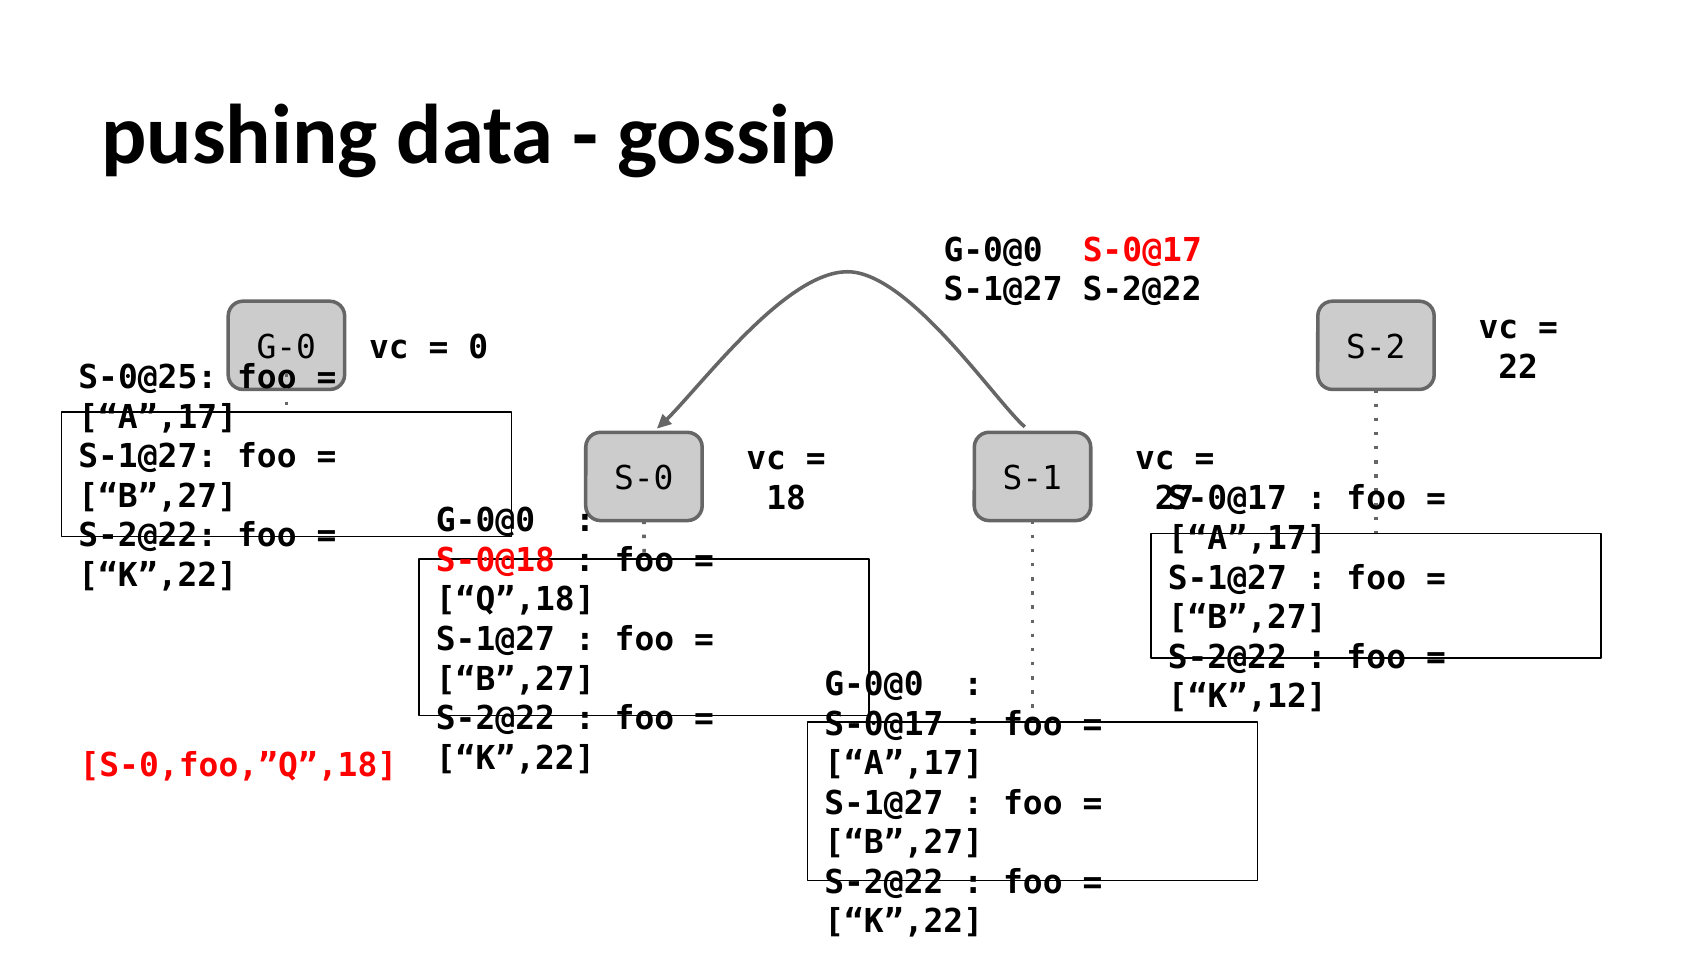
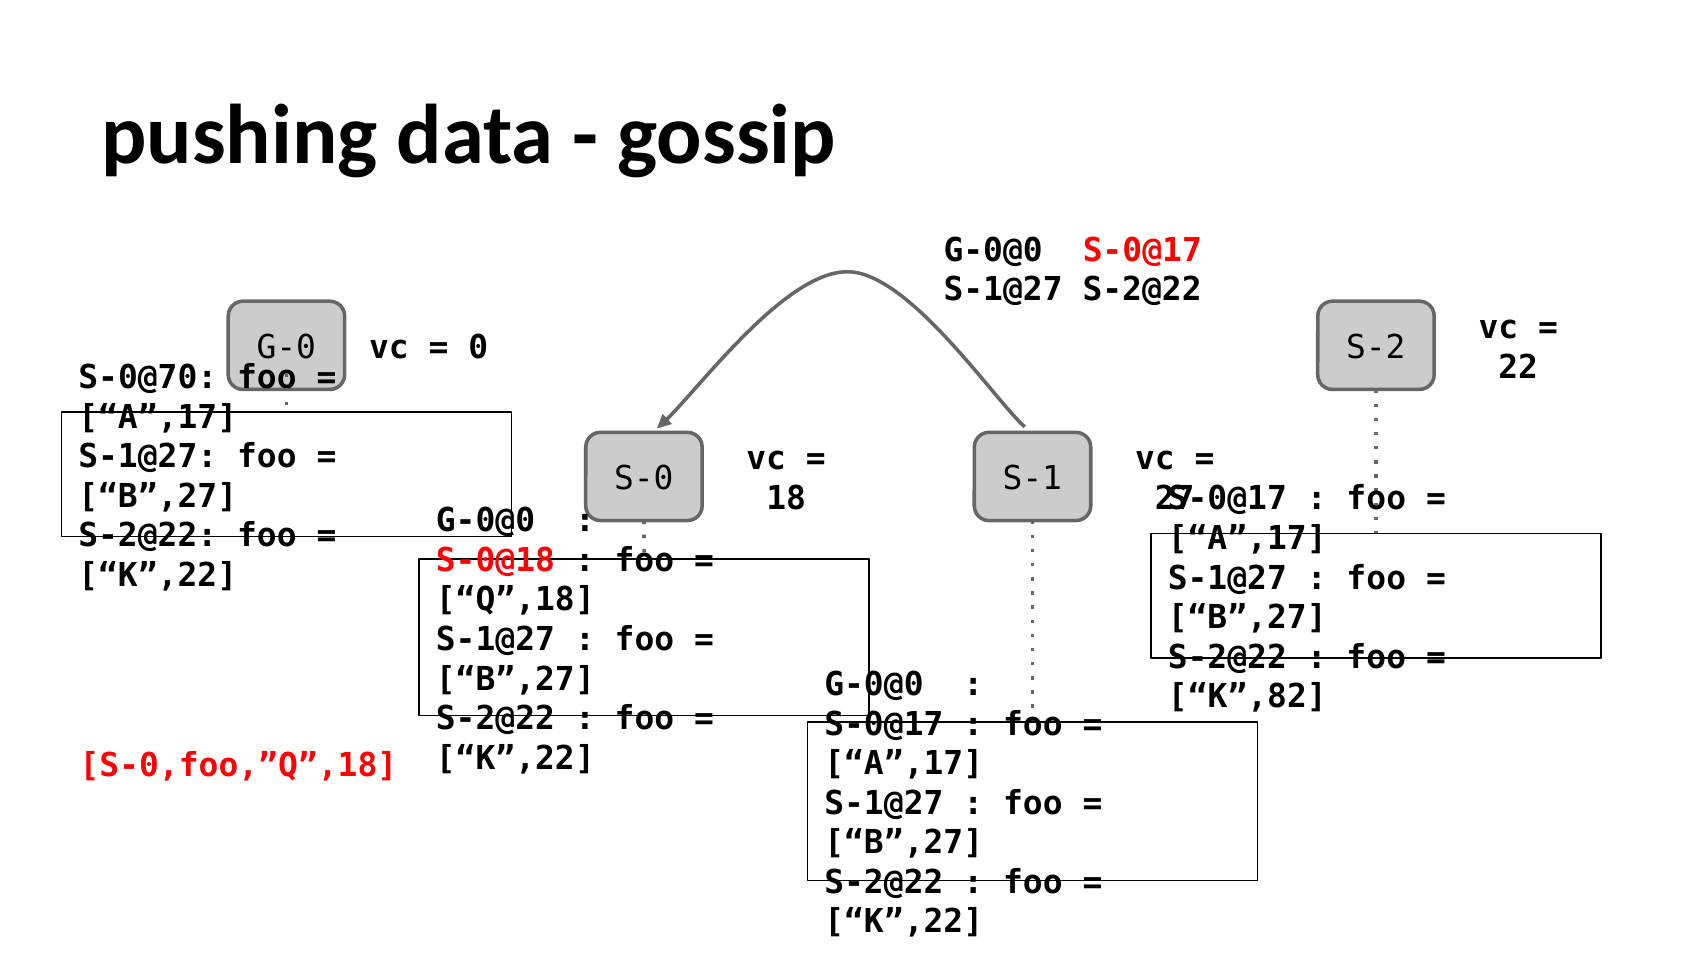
S-0@25: S-0@25 -> S-0@70
K”,12: K”,12 -> K”,82
